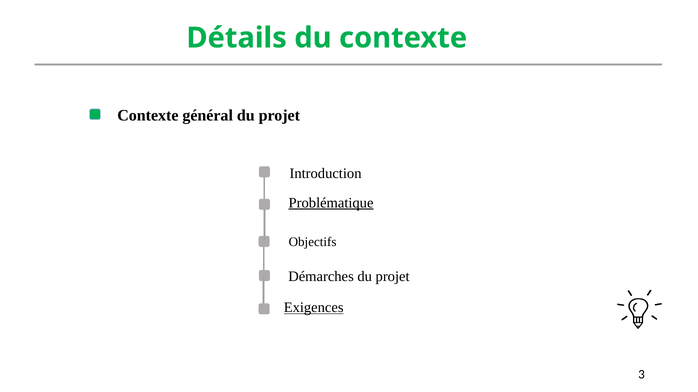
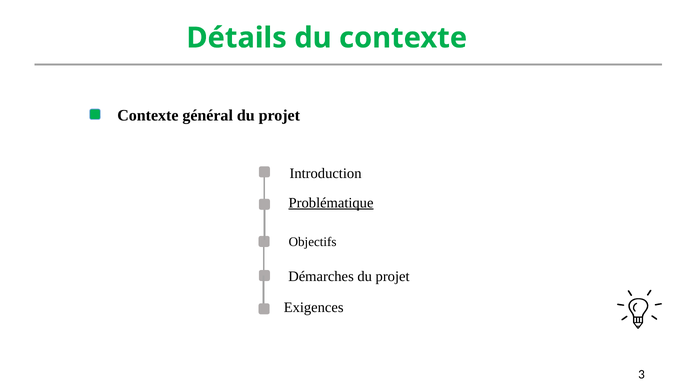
Exigences underline: present -> none
